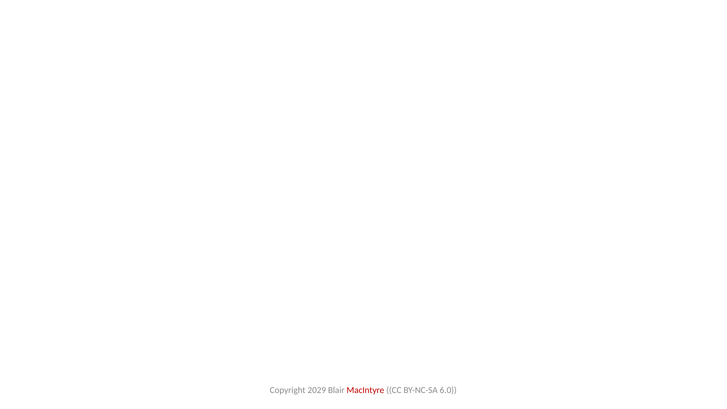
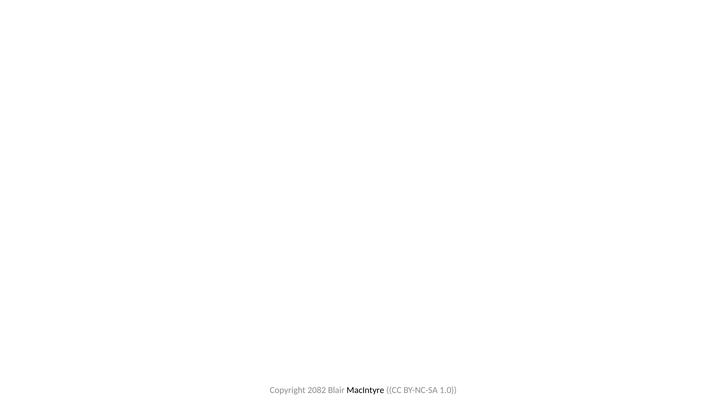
2029: 2029 -> 2082
MacIntyre colour: red -> black
6.0: 6.0 -> 1.0
